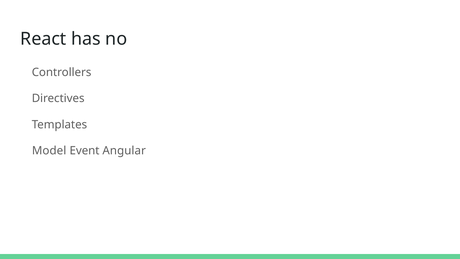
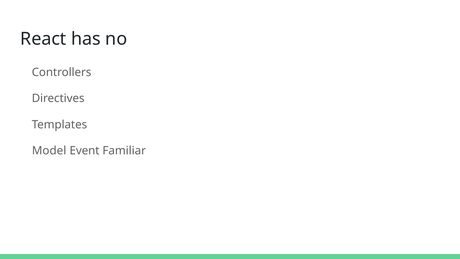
Angular: Angular -> Familiar
